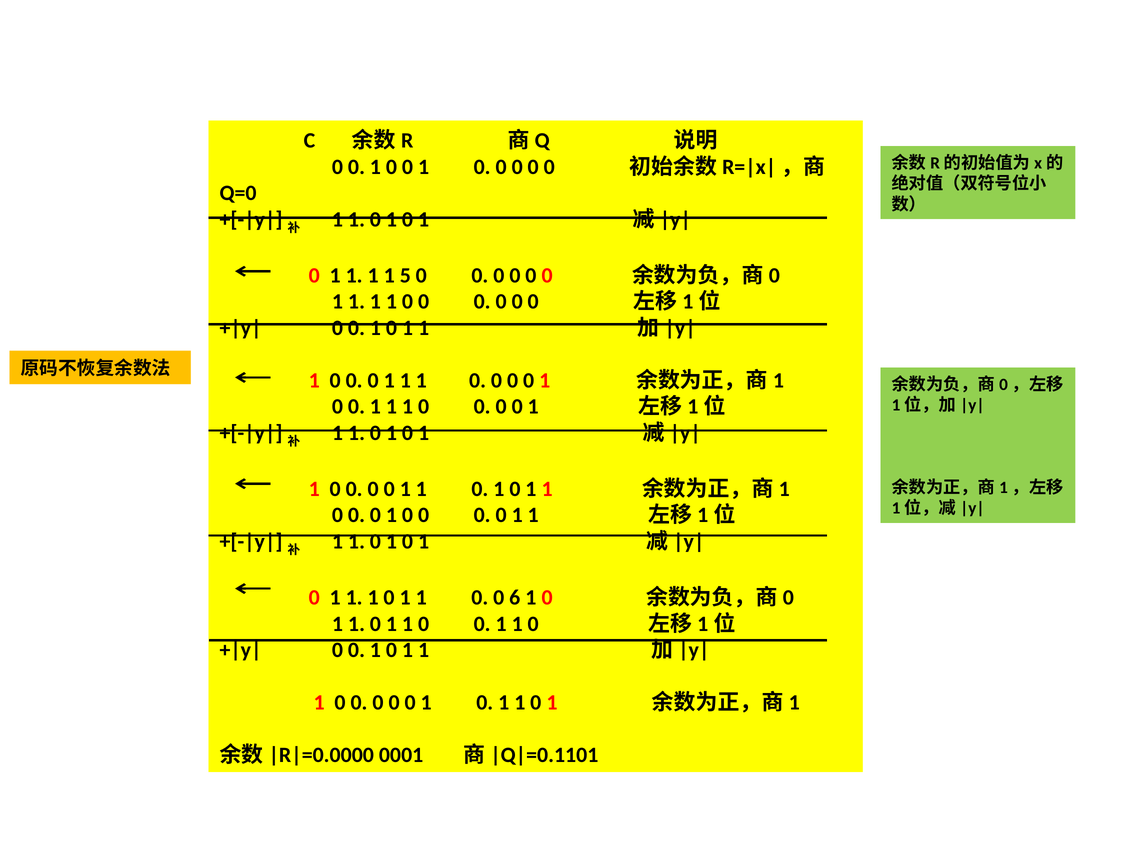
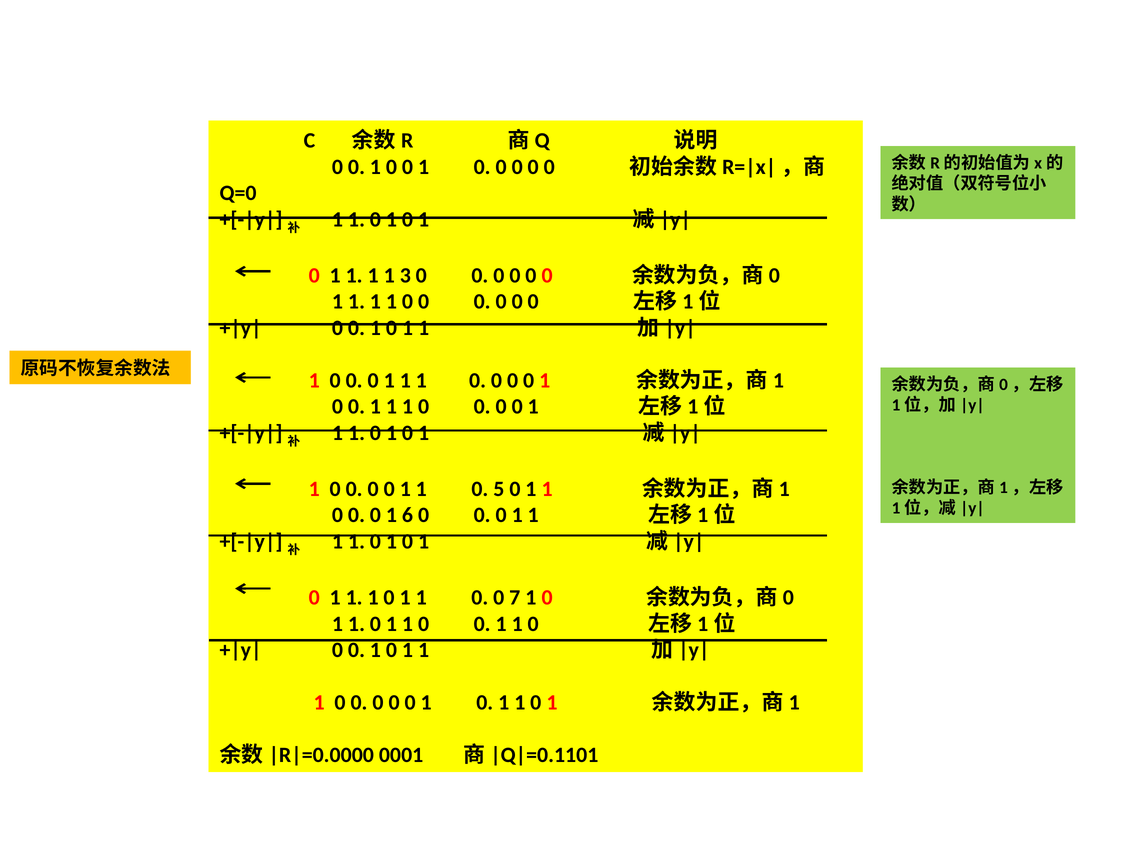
5: 5 -> 3
1 at (499, 489): 1 -> 5
0 at (408, 515): 0 -> 6
6: 6 -> 7
